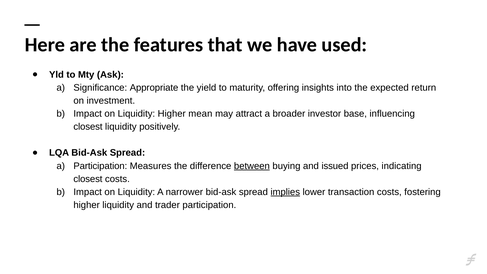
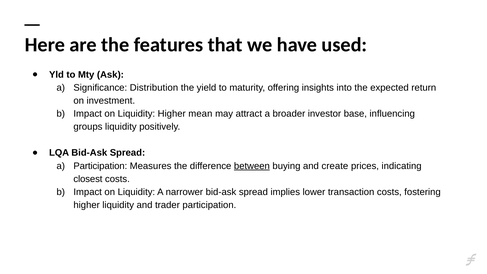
Appropriate: Appropriate -> Distribution
closest at (88, 127): closest -> groups
issued: issued -> create
implies underline: present -> none
